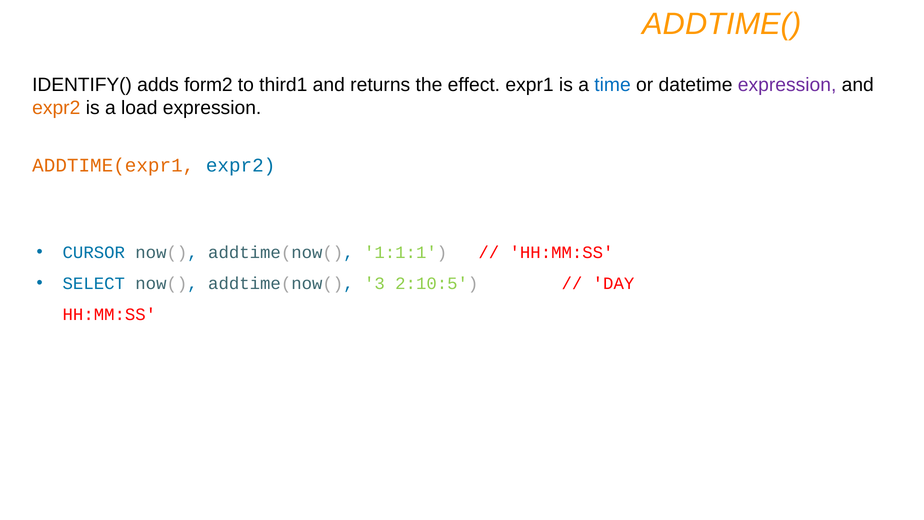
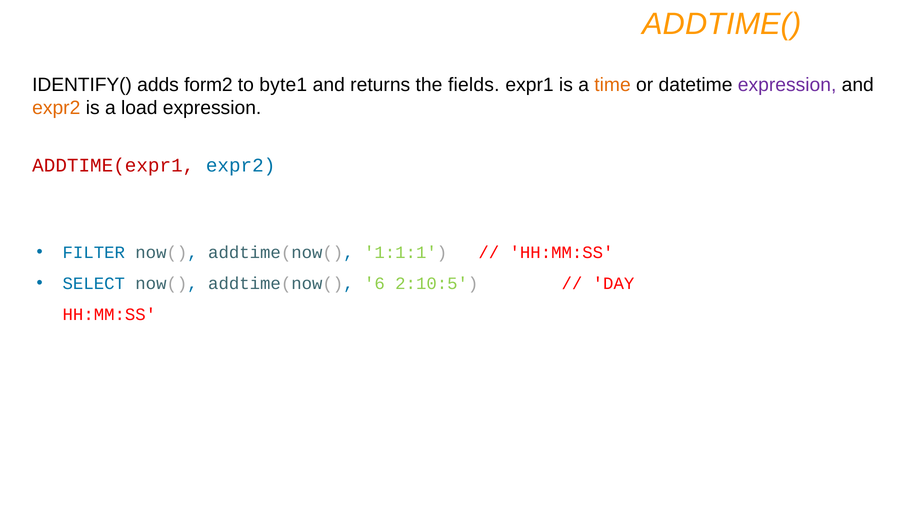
third1: third1 -> byte1
effect: effect -> fields
time colour: blue -> orange
ADDTIME(expr1 colour: orange -> red
CURSOR: CURSOR -> FILTER
3: 3 -> 6
